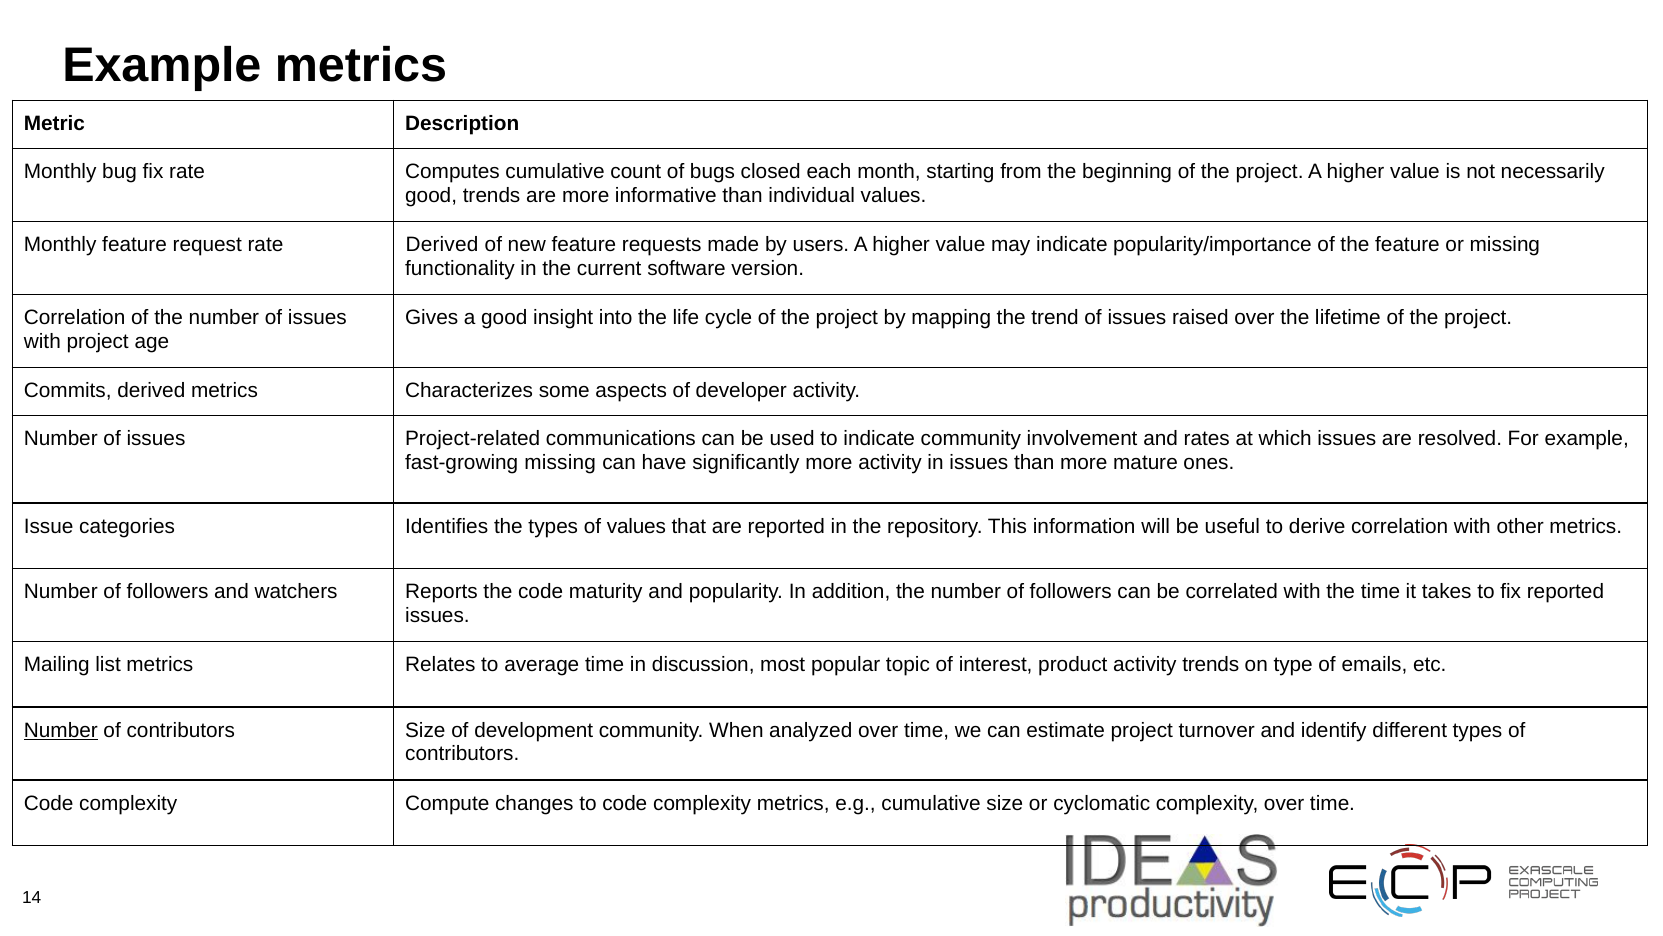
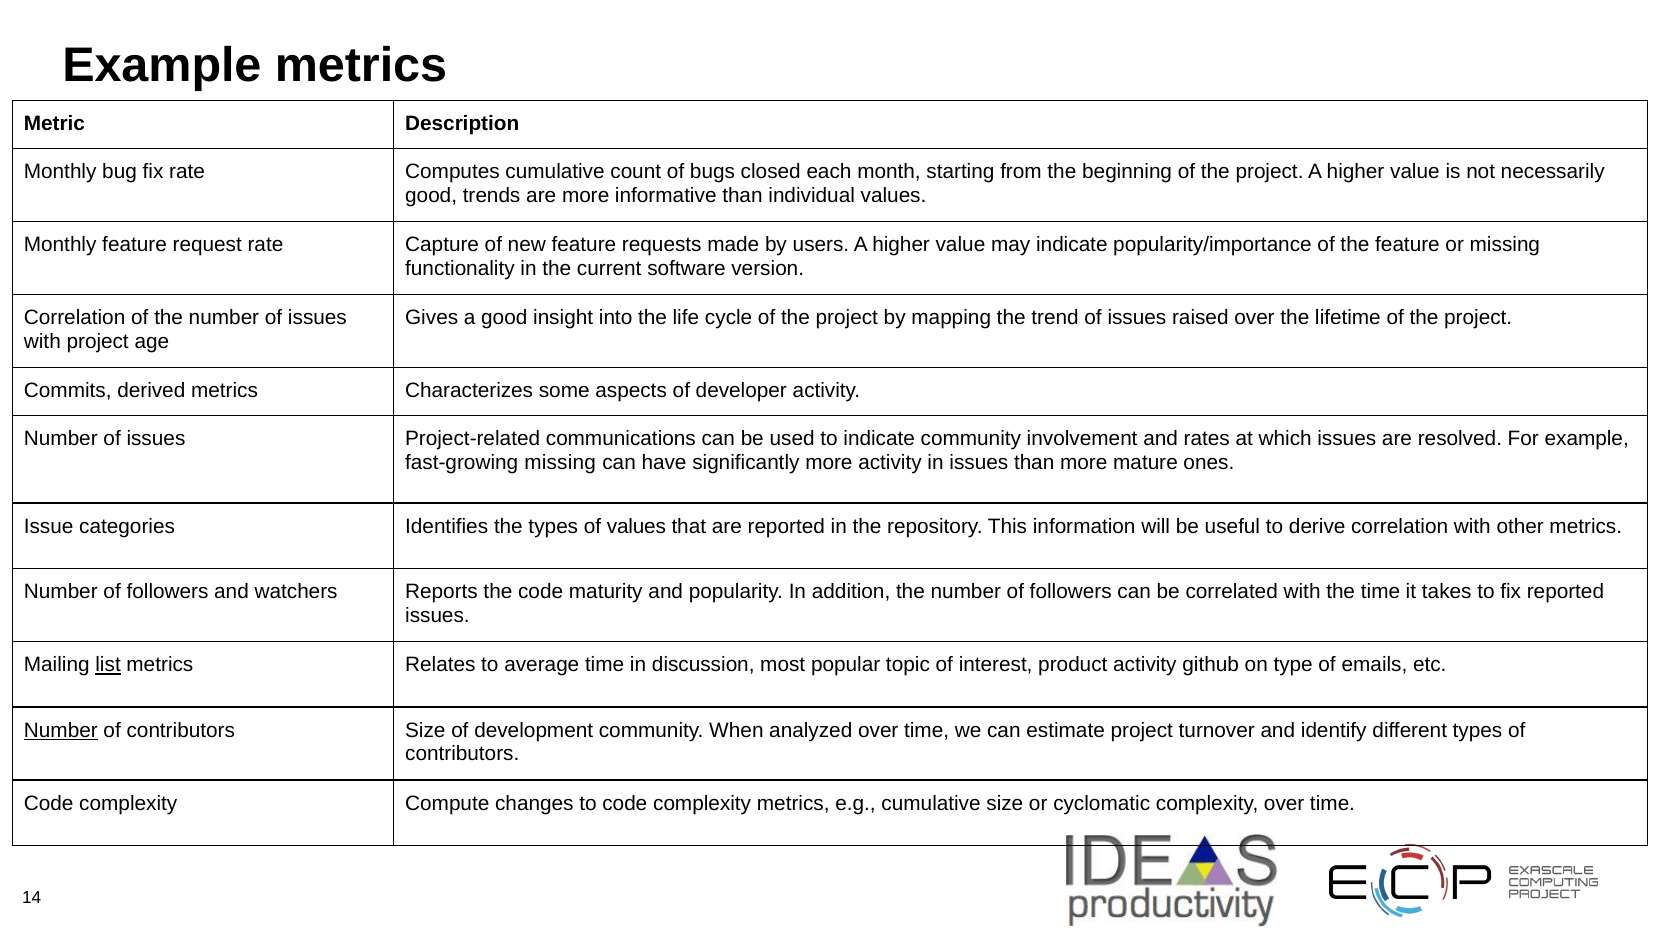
rate Derived: Derived -> Capture
list underline: none -> present
activity trends: trends -> github
